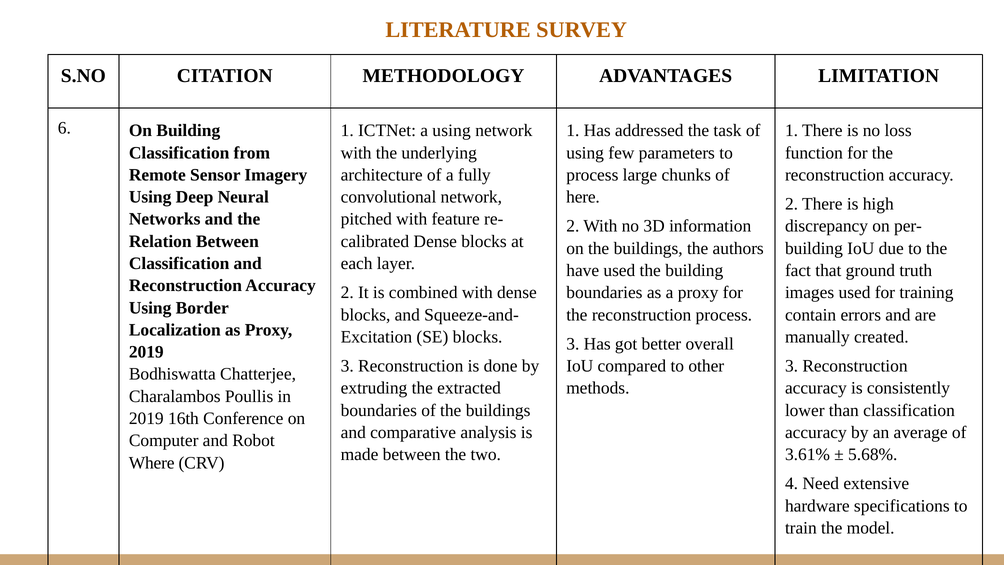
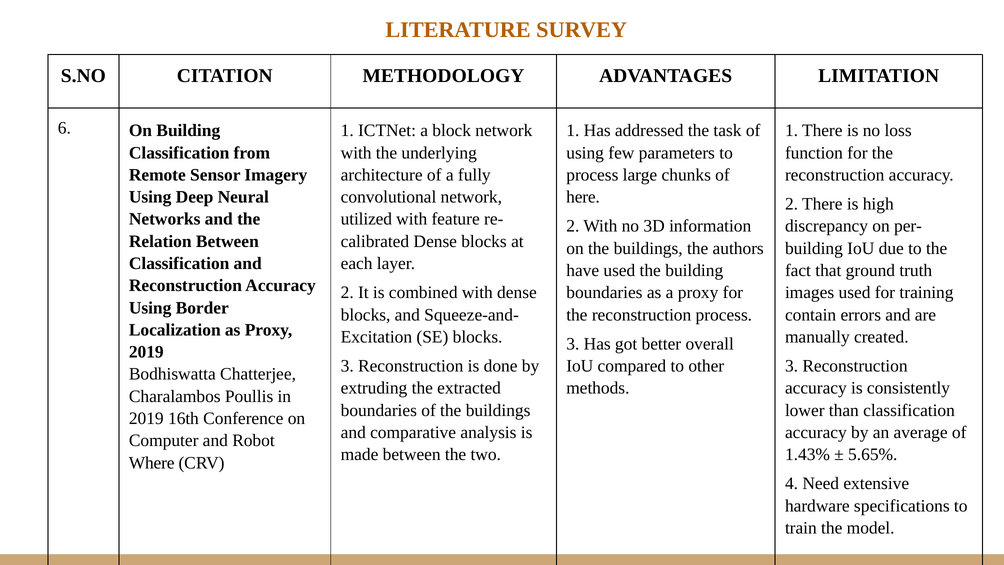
a using: using -> block
pitched: pitched -> utilized
3.61%: 3.61% -> 1.43%
5.68%: 5.68% -> 5.65%
